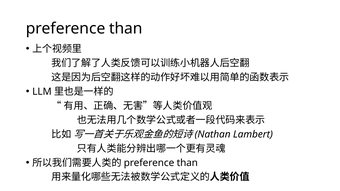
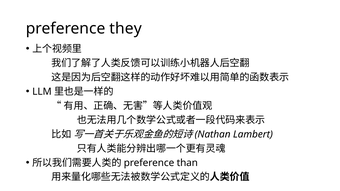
than at (126, 29): than -> they
